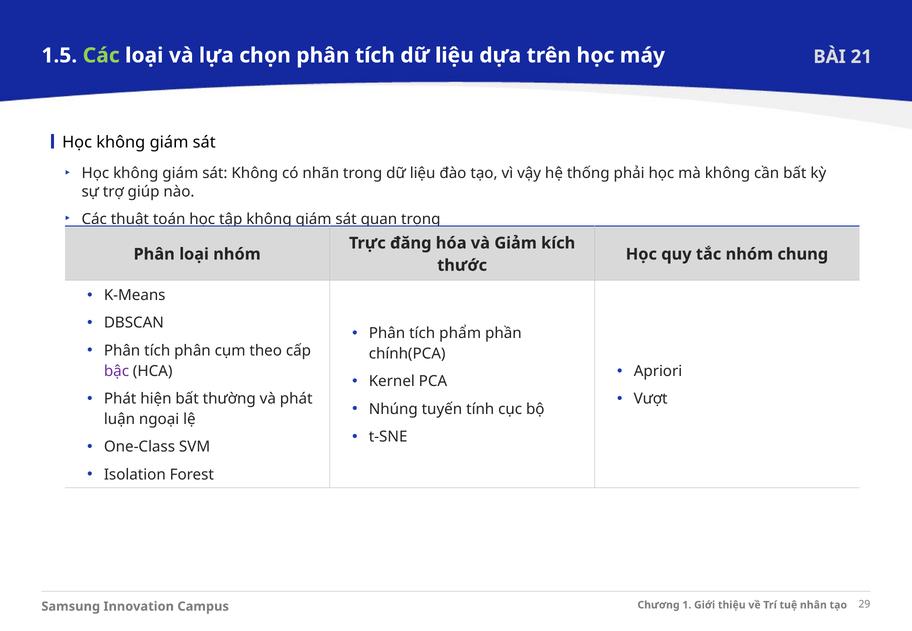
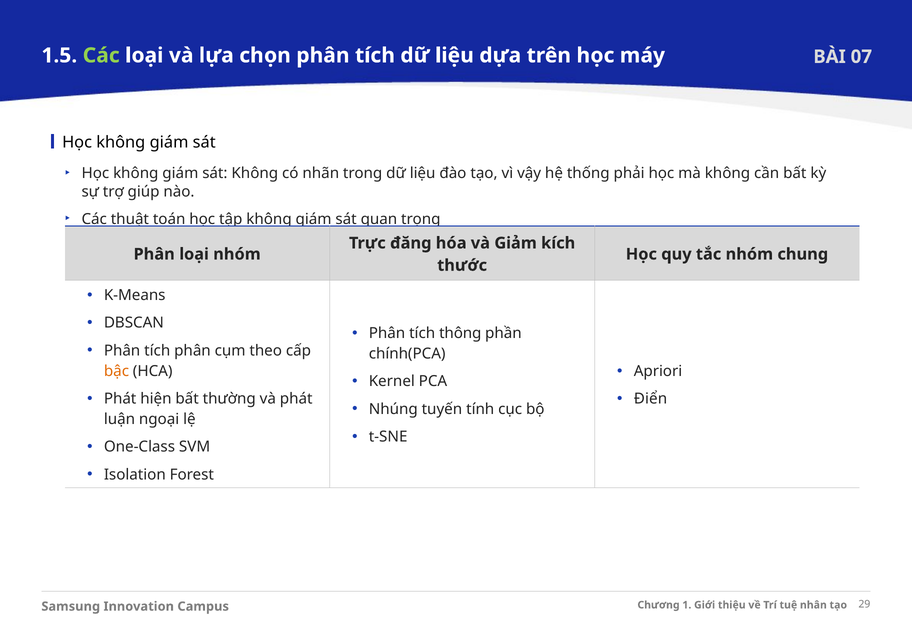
21: 21 -> 07
phẩm: phẩm -> thông
bậc colour: purple -> orange
Vượt: Vượt -> Điển
